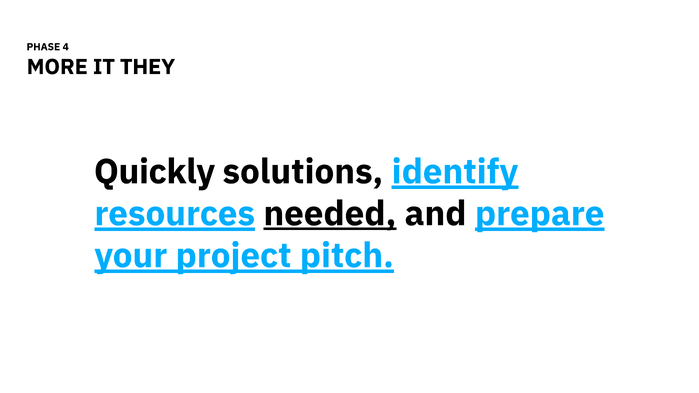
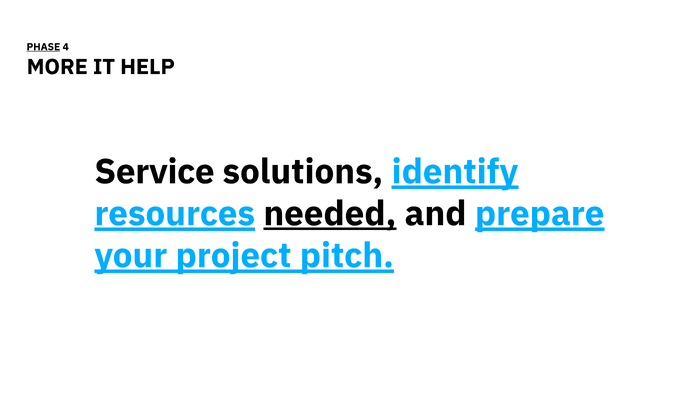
PHASE underline: none -> present
THEY: THEY -> HELP
Quickly: Quickly -> Service
